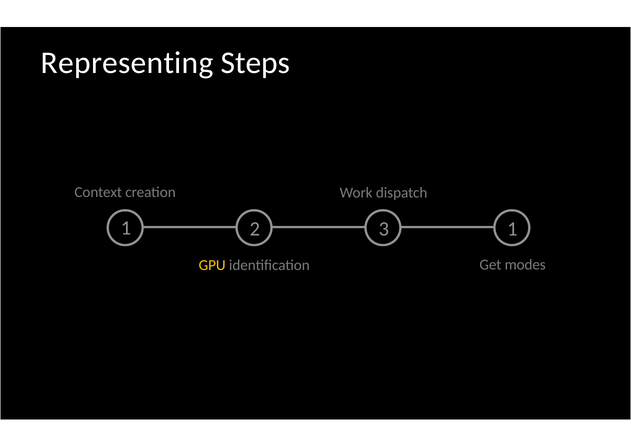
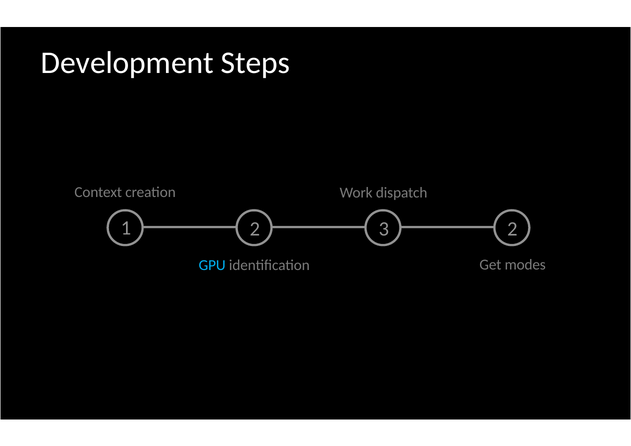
Representing: Representing -> Development
3 1: 1 -> 2
GPU colour: yellow -> light blue
